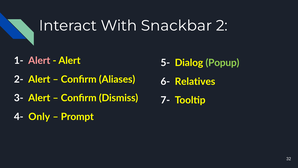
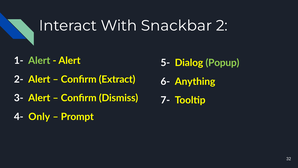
Alert at (39, 61) colour: pink -> light green
Aliases: Aliases -> Extract
Relatives: Relatives -> Anything
